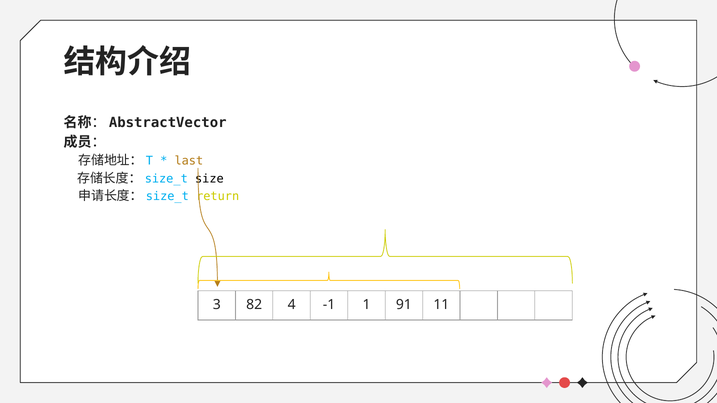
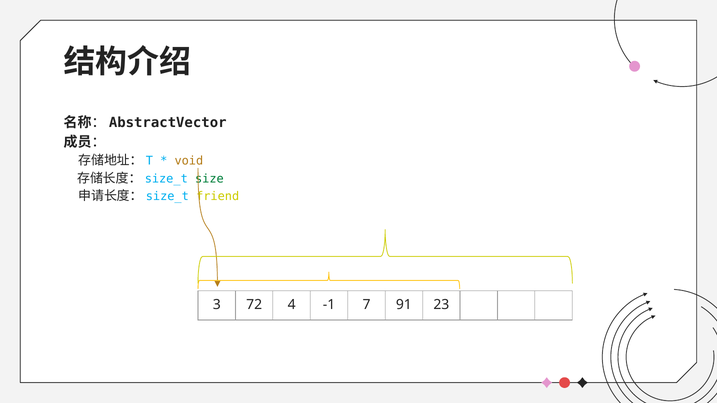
last: last -> void
size colour: black -> green
return: return -> friend
82: 82 -> 72
1: 1 -> 7
11: 11 -> 23
